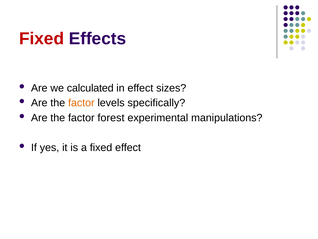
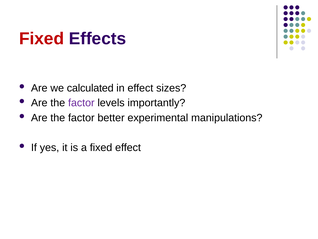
factor at (81, 103) colour: orange -> purple
specifically: specifically -> importantly
forest: forest -> better
